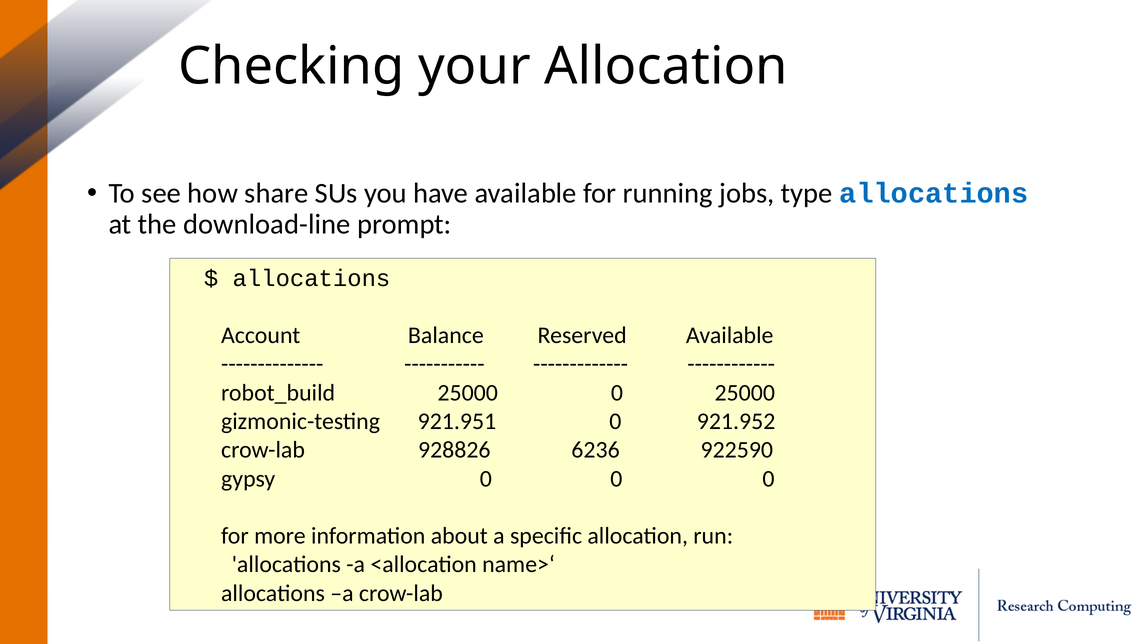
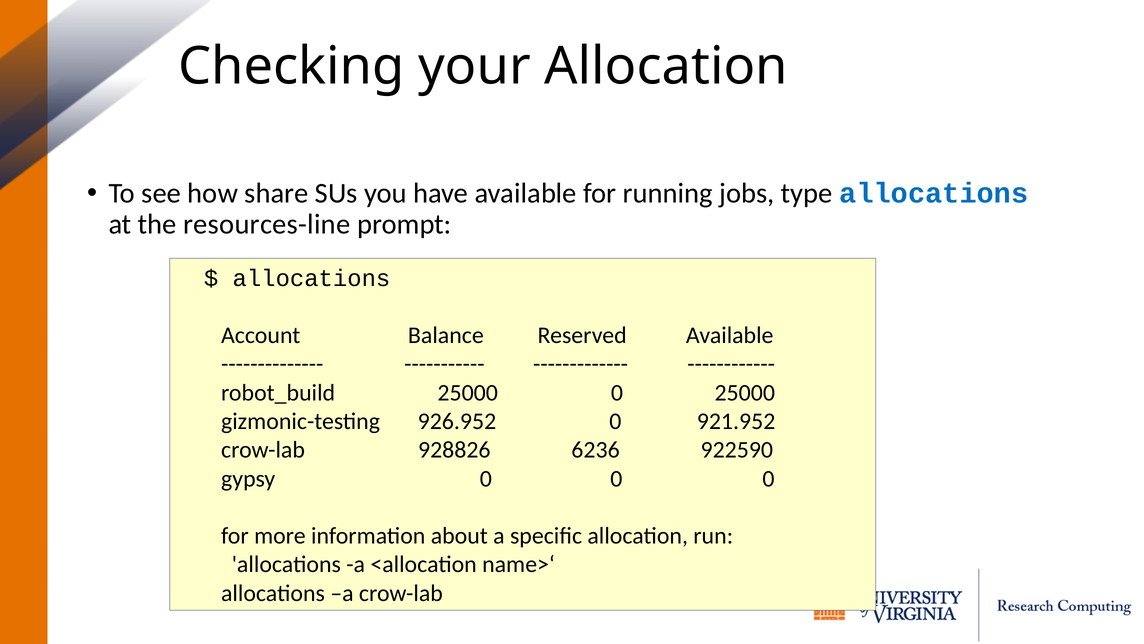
download-line: download-line -> resources-line
921.951: 921.951 -> 926.952
